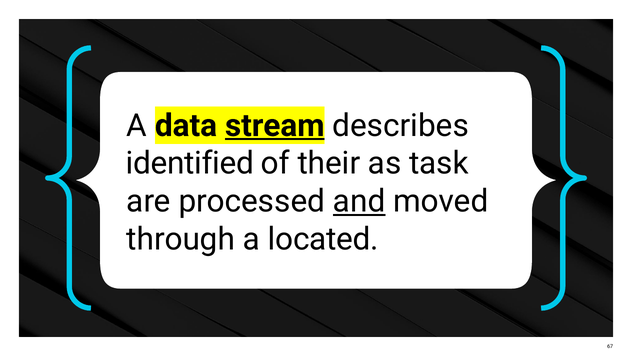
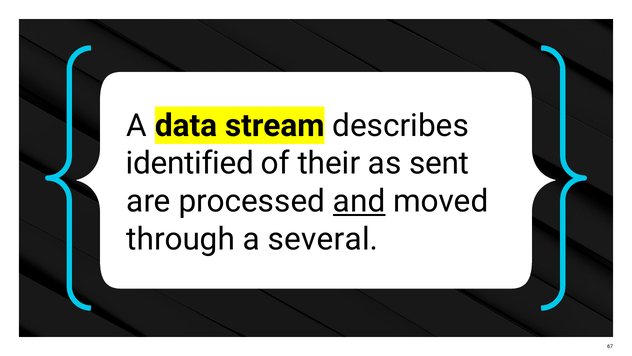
stream underline: present -> none
task: task -> sent
located: located -> several
